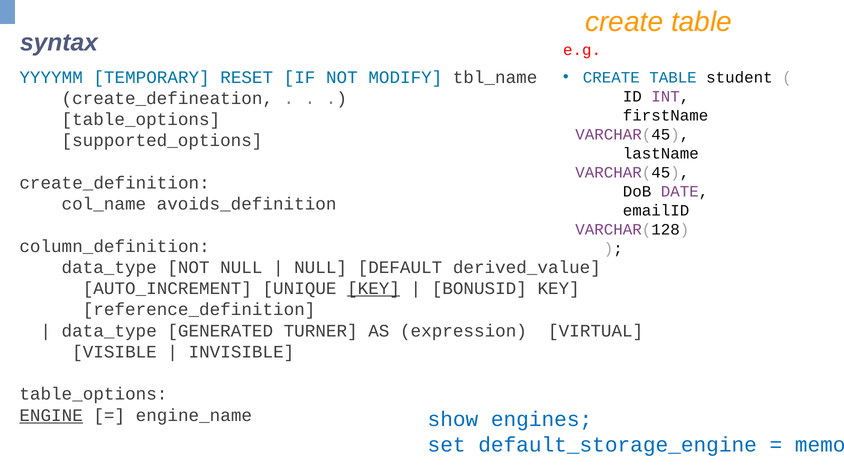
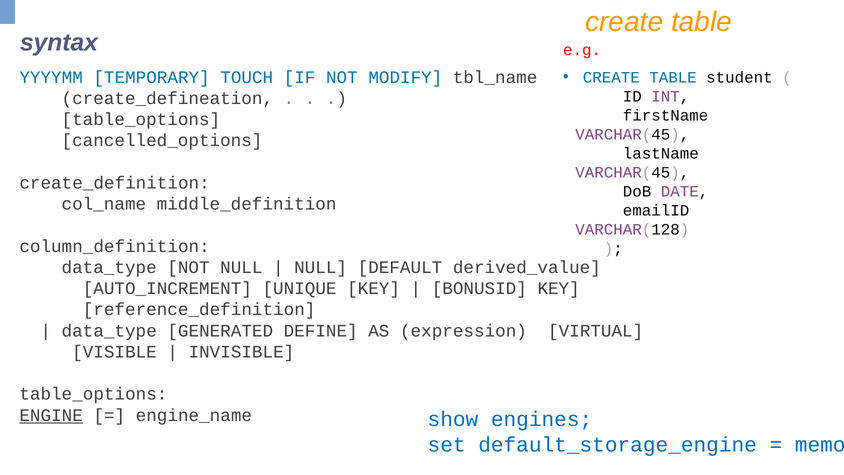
RESET: RESET -> TOUCH
supported_options: supported_options -> cancelled_options
avoids_definition: avoids_definition -> middle_definition
KEY at (374, 288) underline: present -> none
TURNER: TURNER -> DEFINE
